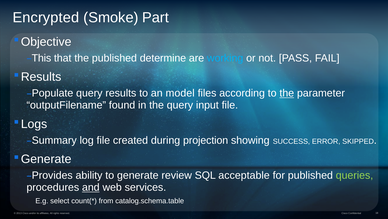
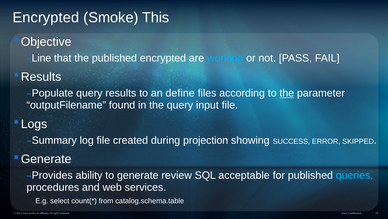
Part: Part -> This
This: This -> Line
published determine: determine -> encrypted
model: model -> define
queries colour: light green -> light blue
and underline: present -> none
